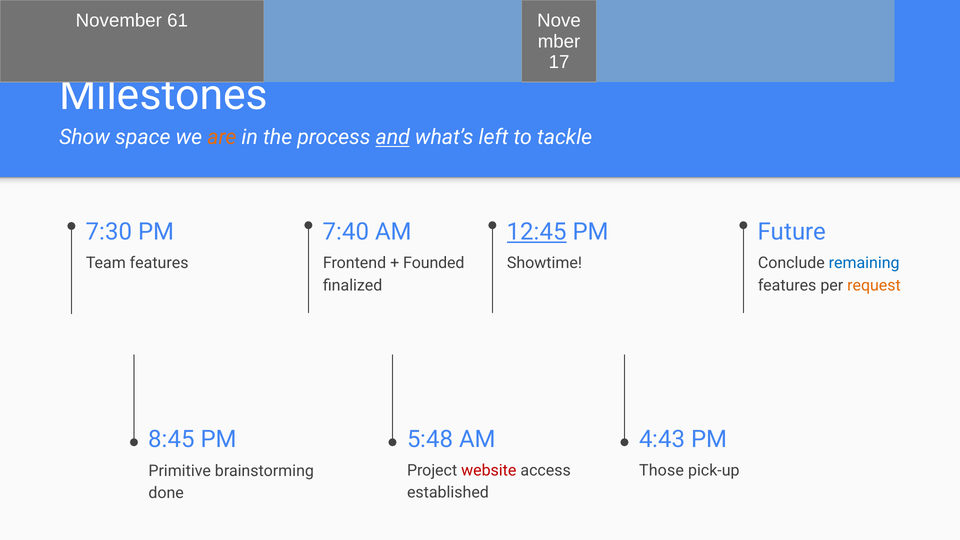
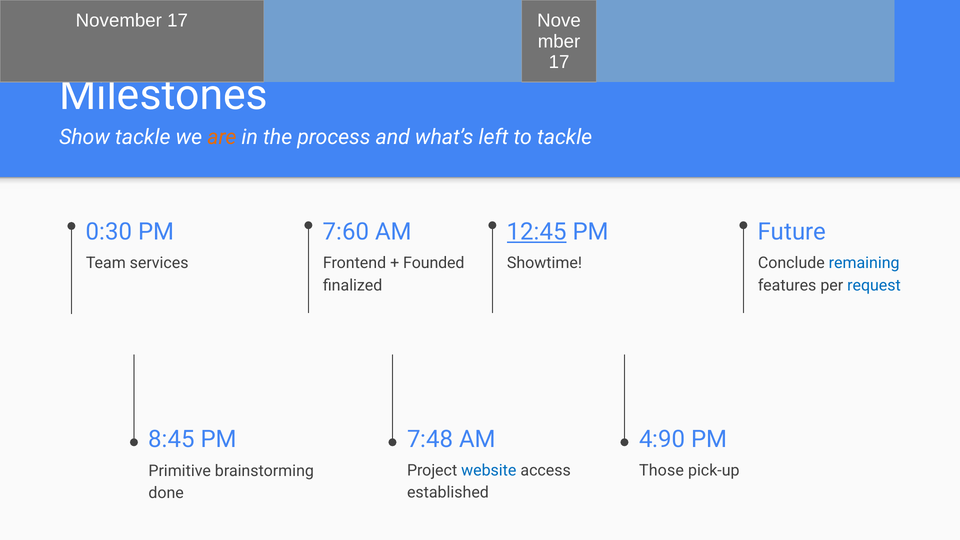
November 61: 61 -> 17
Show space: space -> tackle
and underline: present -> none
7:30: 7:30 -> 0:30
7:40: 7:40 -> 7:60
Team features: features -> services
request colour: orange -> blue
5:48: 5:48 -> 7:48
4:43: 4:43 -> 4:90
website colour: red -> blue
